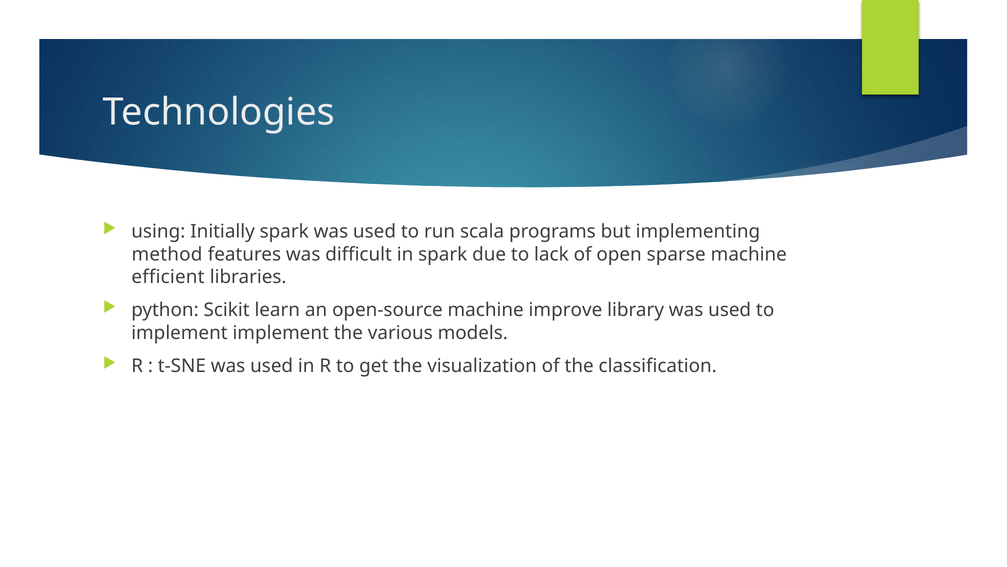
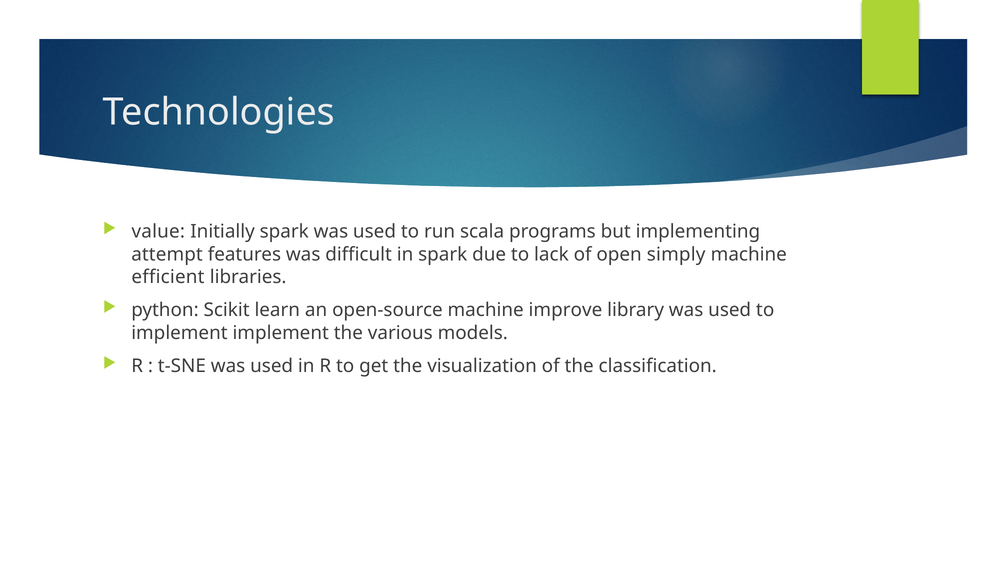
using: using -> value
method: method -> attempt
sparse: sparse -> simply
